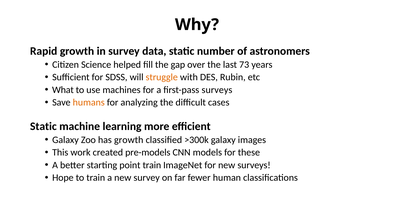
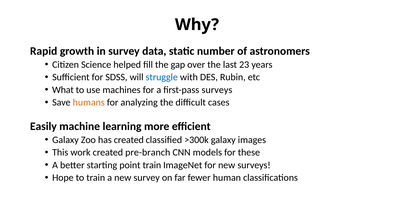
73: 73 -> 23
struggle colour: orange -> blue
Static at (43, 127): Static -> Easily
has growth: growth -> created
pre-models: pre-models -> pre-branch
